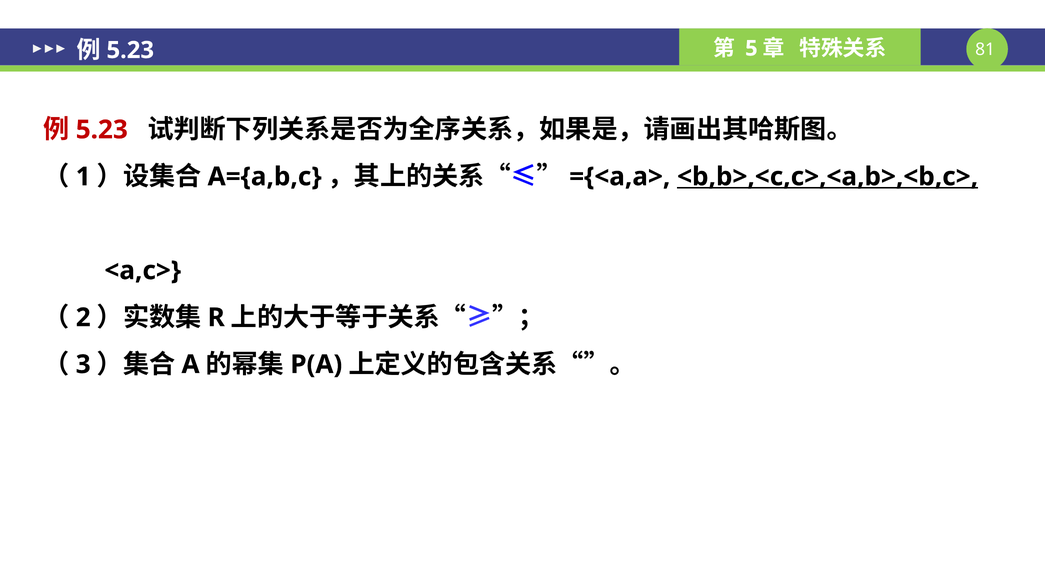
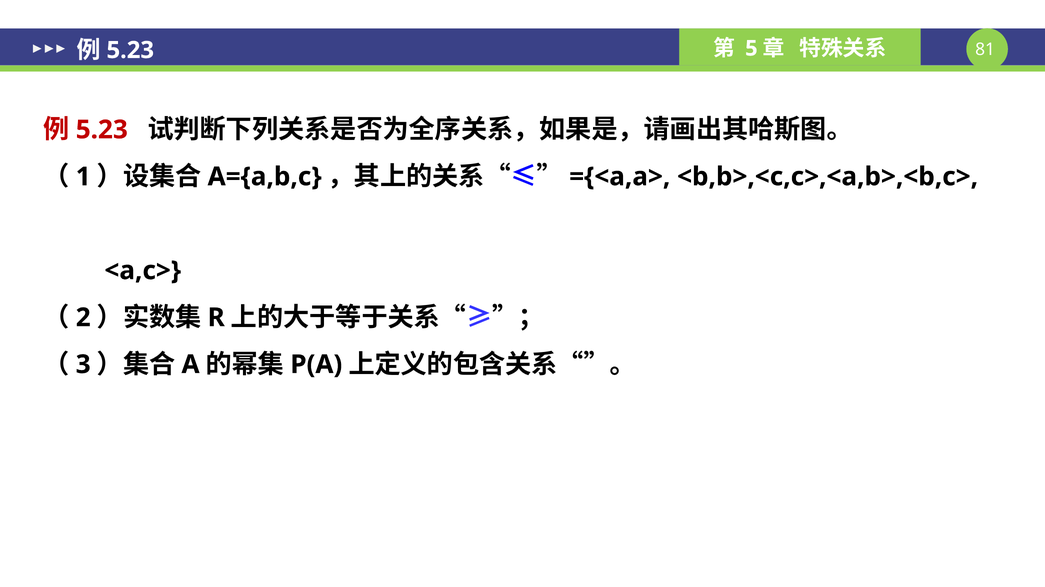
<b,b>,<c,c>,<a,b>,<b,c> underline: present -> none
